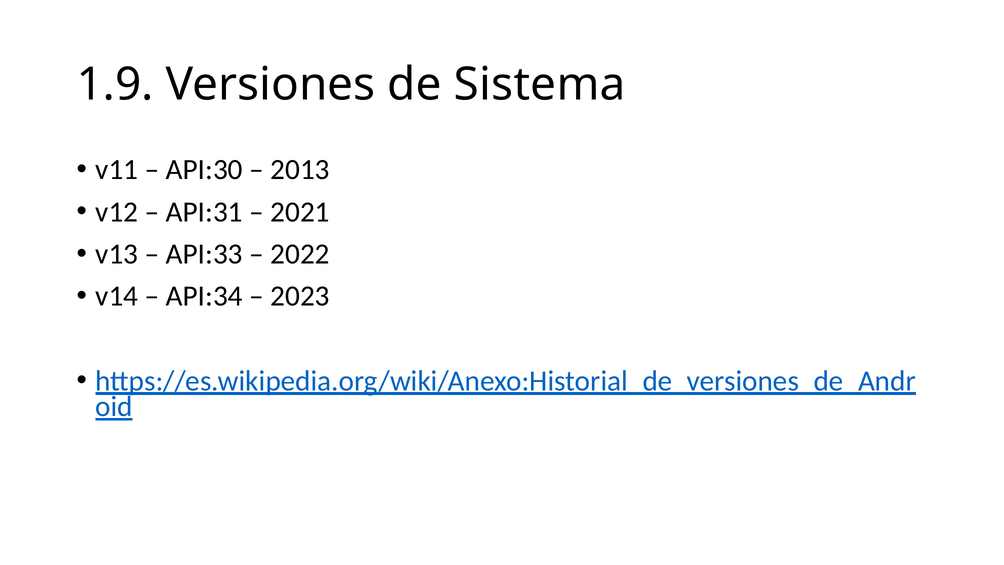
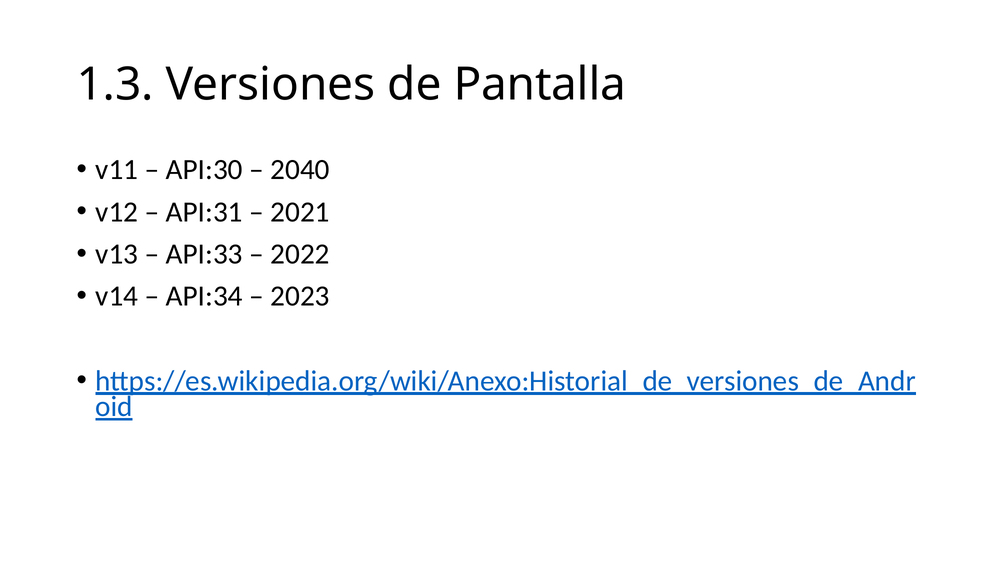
1.9: 1.9 -> 1.3
Sistema: Sistema -> Pantalla
2013: 2013 -> 2040
